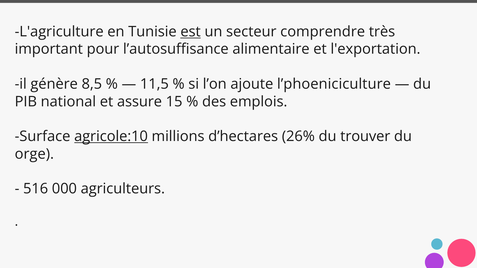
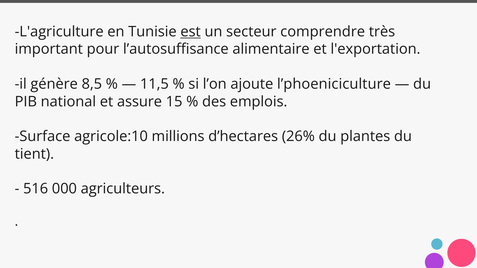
agricole:10 underline: present -> none
trouver: trouver -> plantes
orge: orge -> tient
